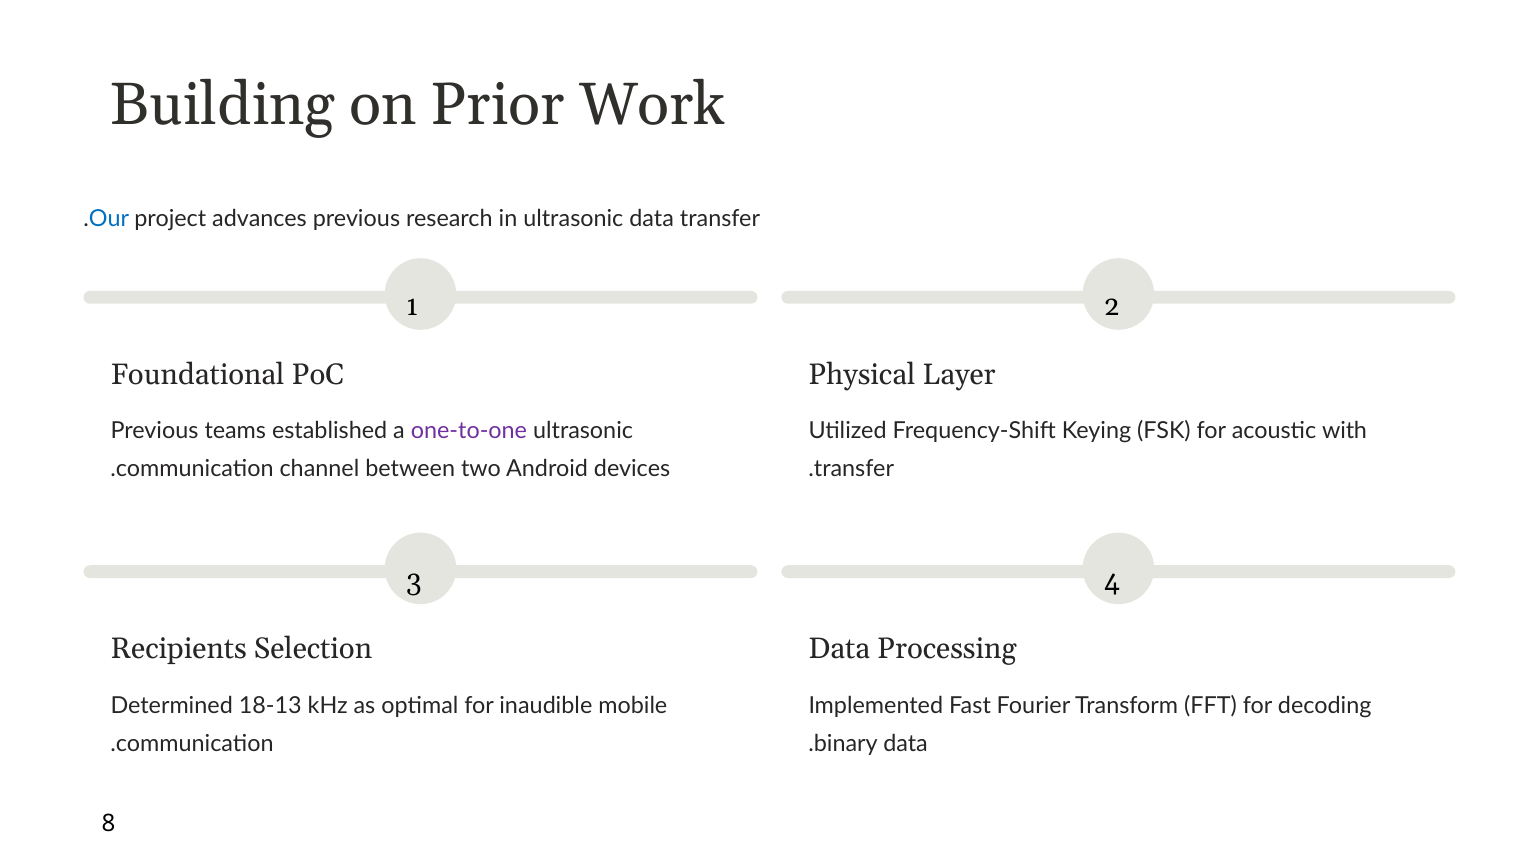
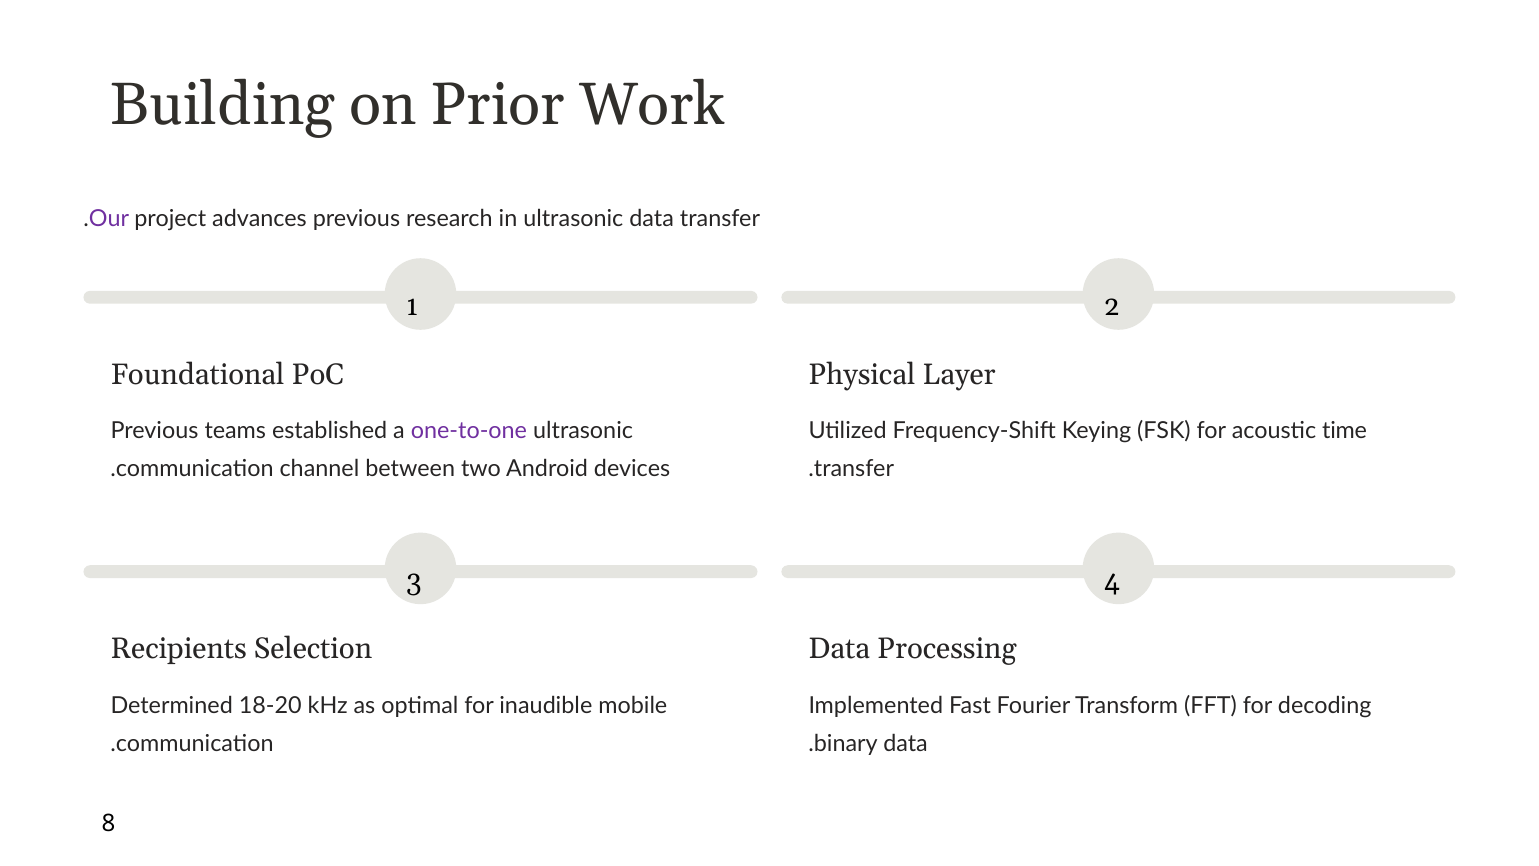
Our colour: blue -> purple
with: with -> time
18-13: 18-13 -> 18-20
